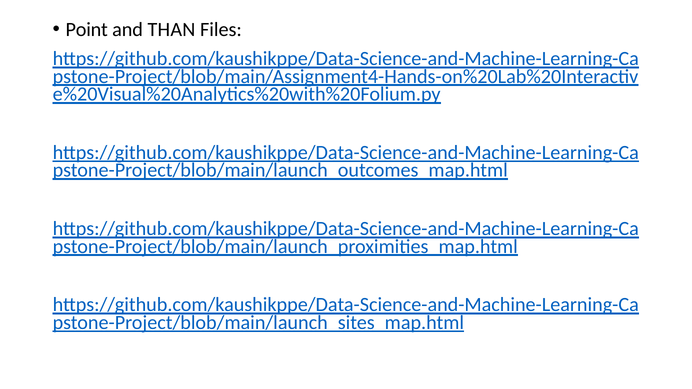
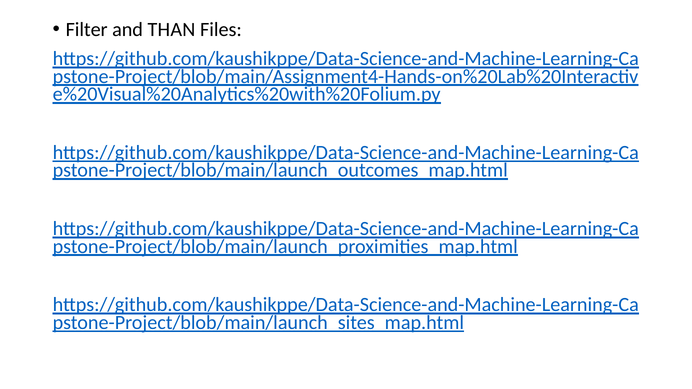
Point: Point -> Filter
